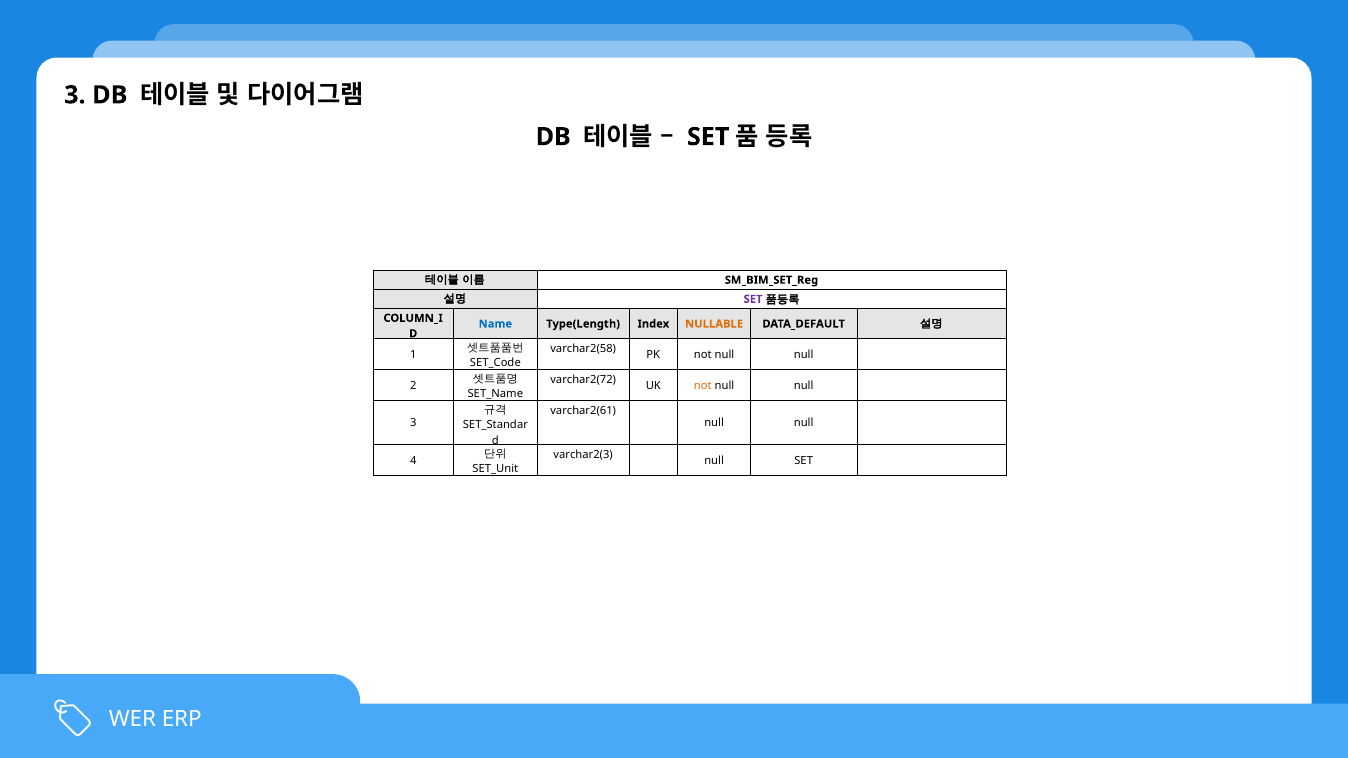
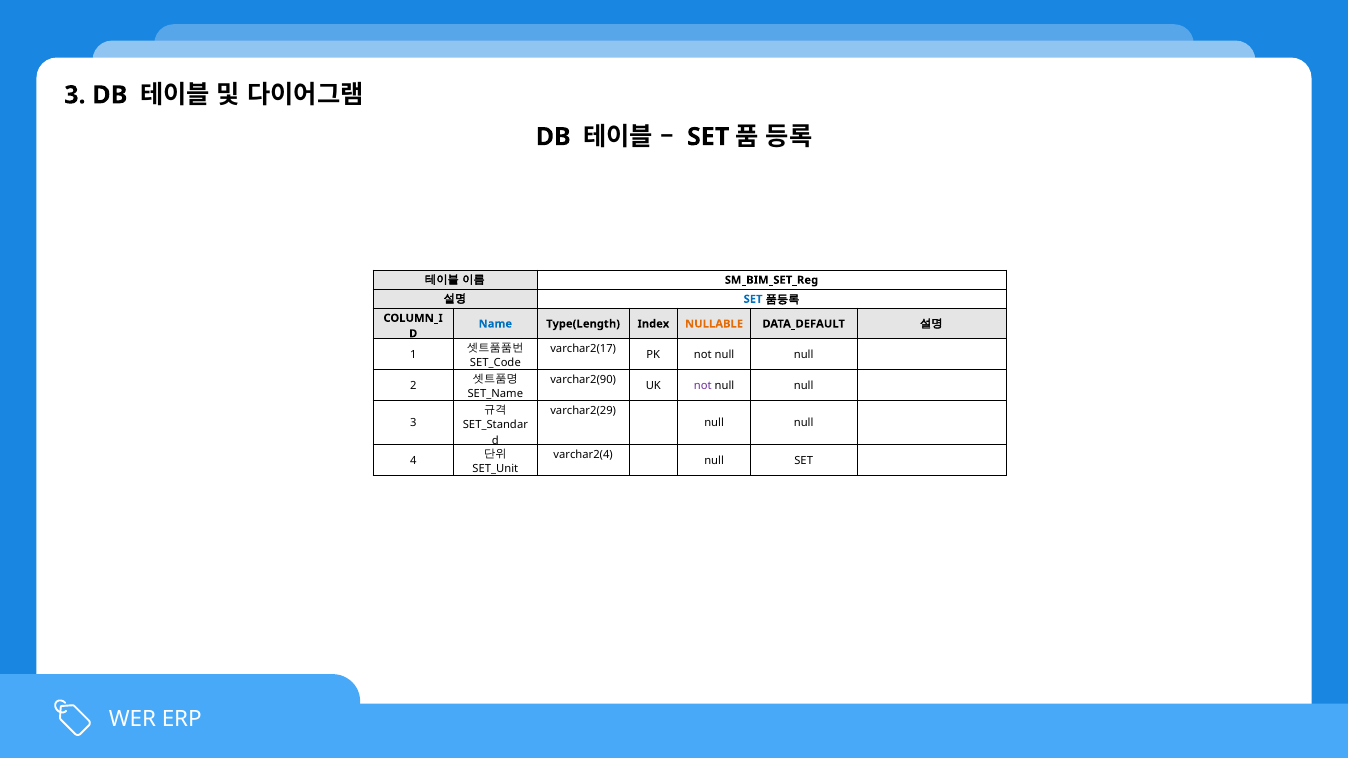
SET at (753, 299) colour: purple -> blue
varchar2(58: varchar2(58 -> varchar2(17
varchar2(72: varchar2(72 -> varchar2(90
not at (703, 386) colour: orange -> purple
varchar2(61: varchar2(61 -> varchar2(29
varchar2(3: varchar2(3 -> varchar2(4
